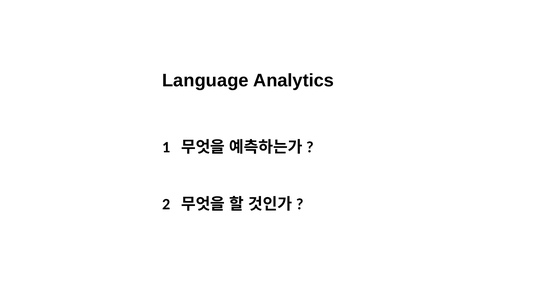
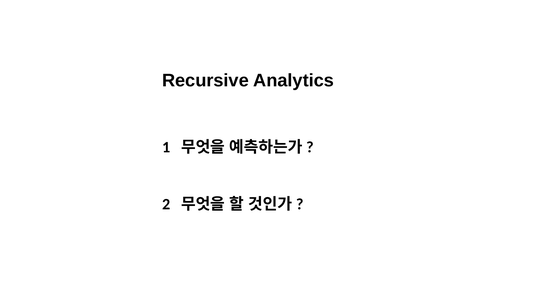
Language: Language -> Recursive
